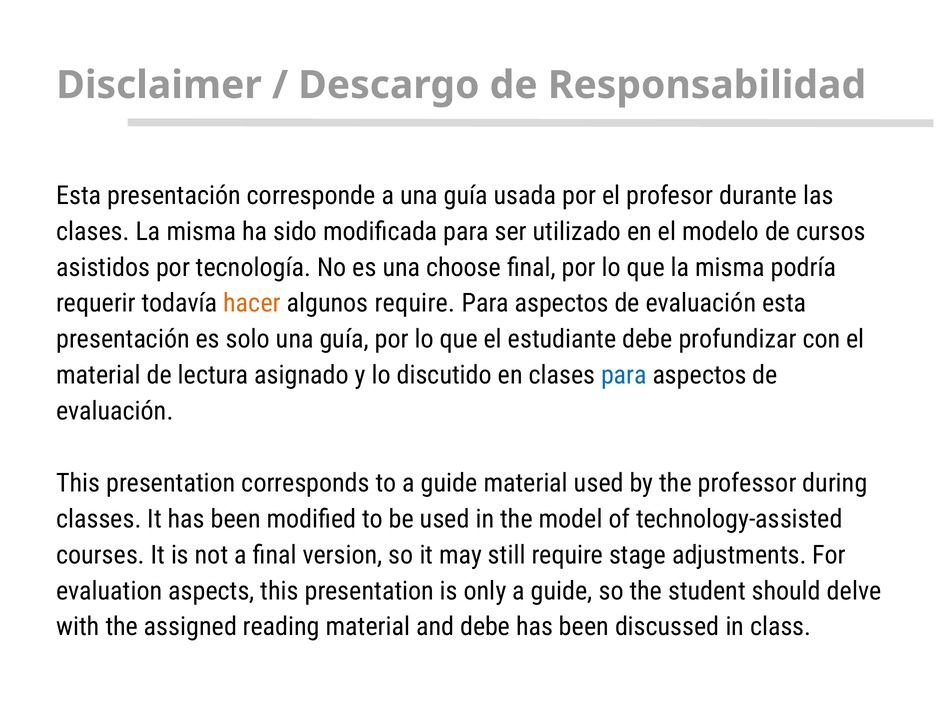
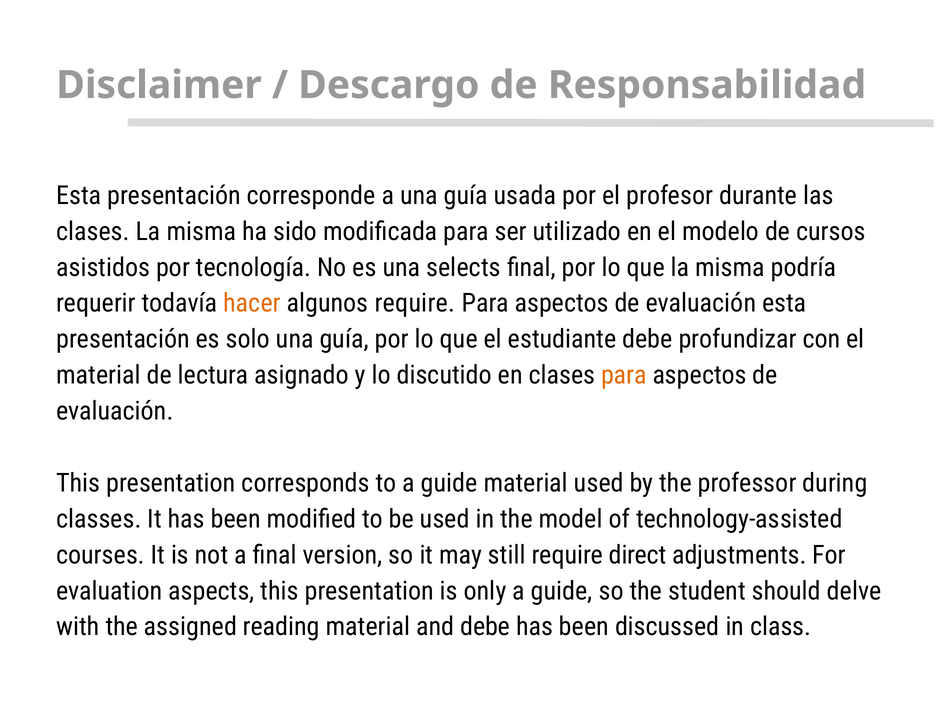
choose: choose -> selects
para at (624, 376) colour: blue -> orange
stage: stage -> direct
